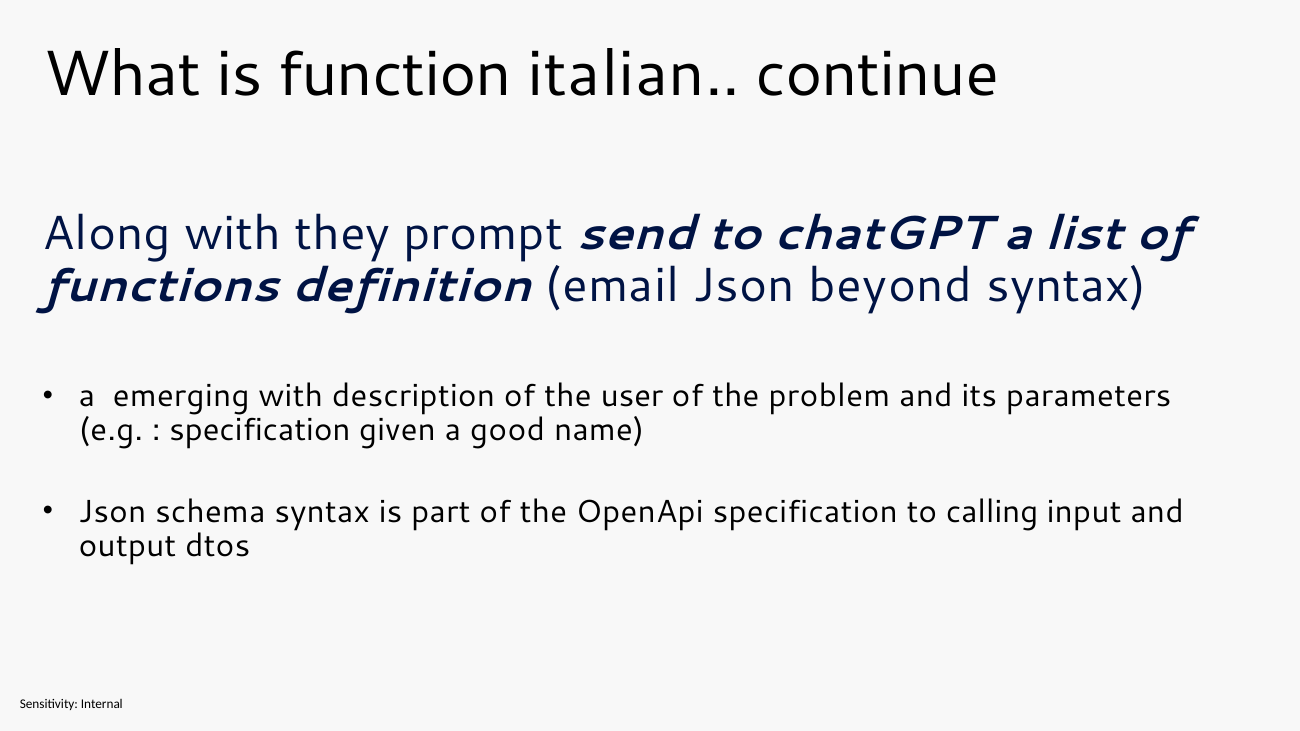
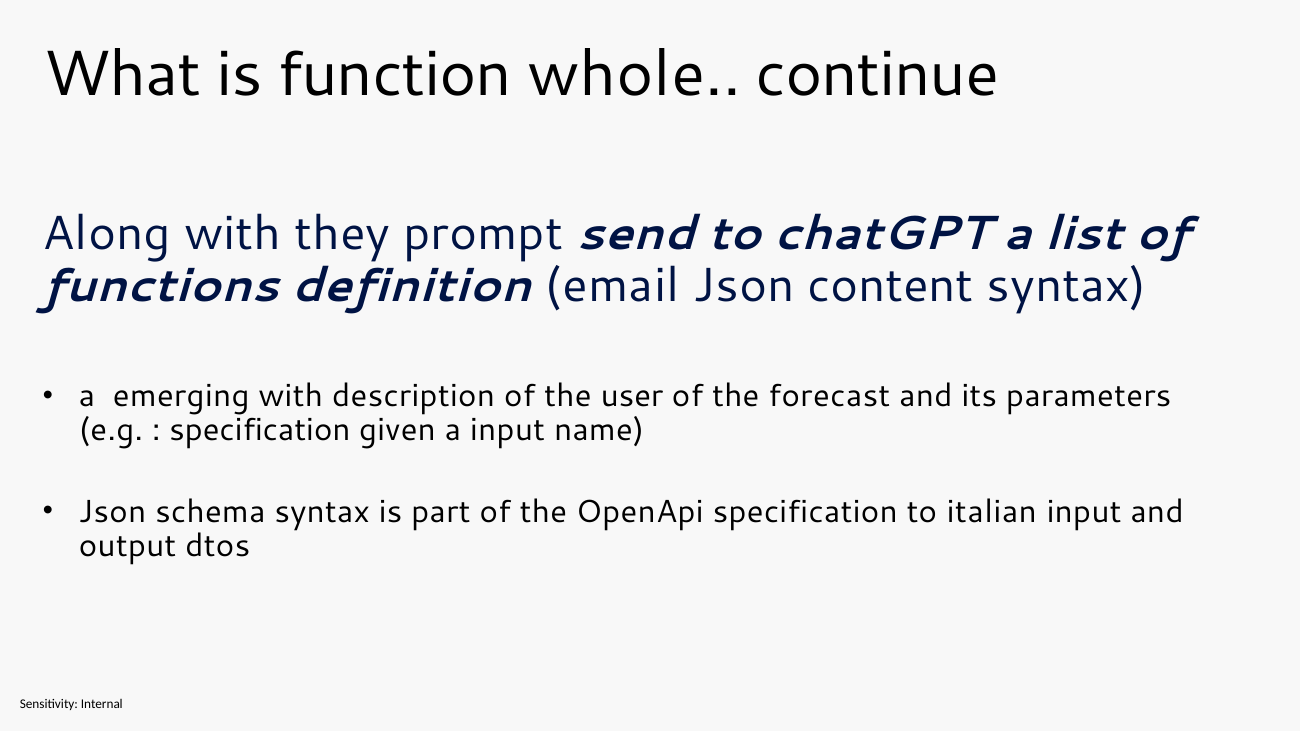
italian: italian -> whole
beyond: beyond -> content
problem: problem -> forecast
a good: good -> input
calling: calling -> italian
